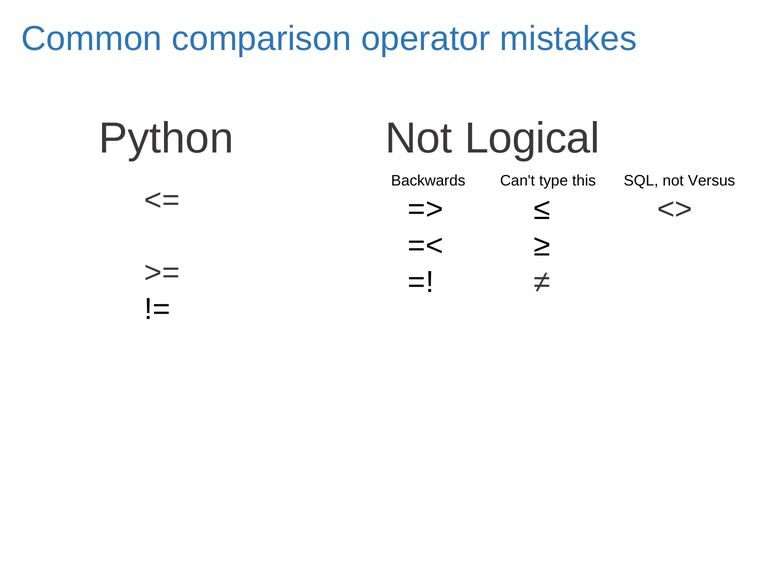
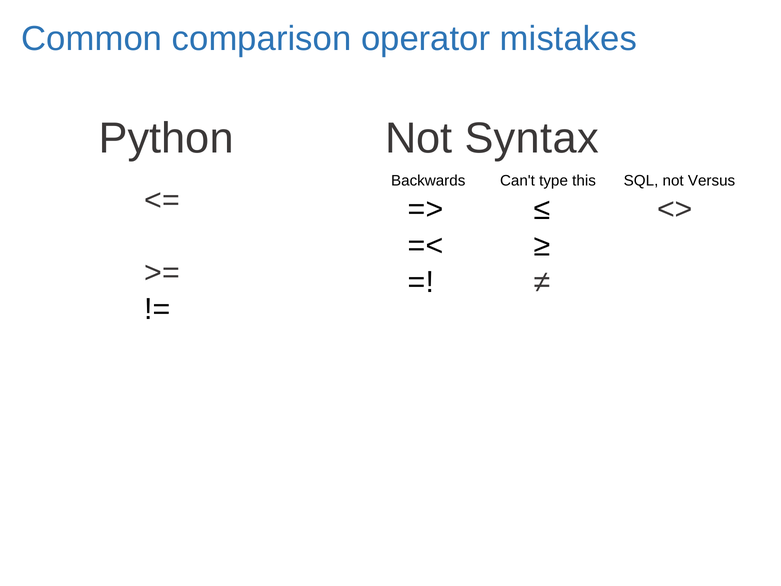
Logical: Logical -> Syntax
